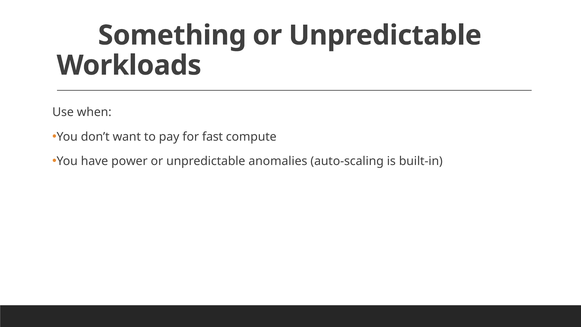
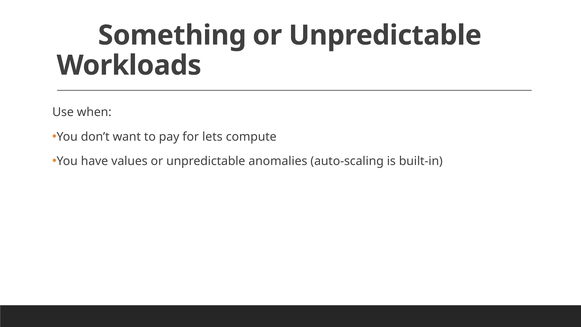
fast: fast -> lets
power: power -> values
